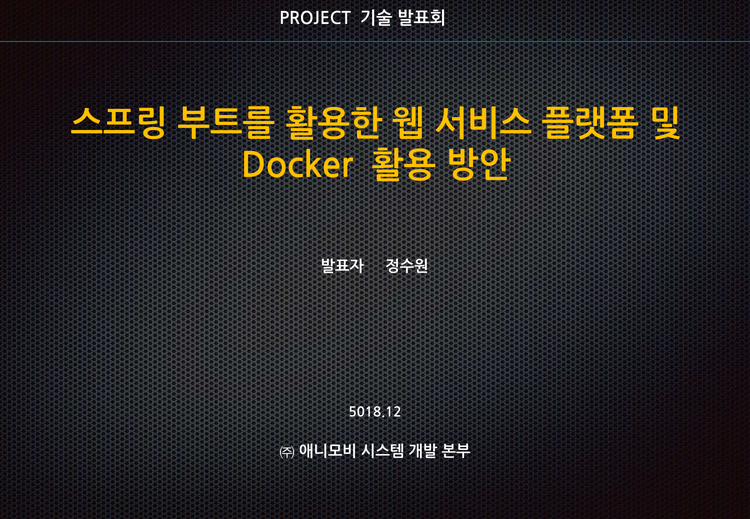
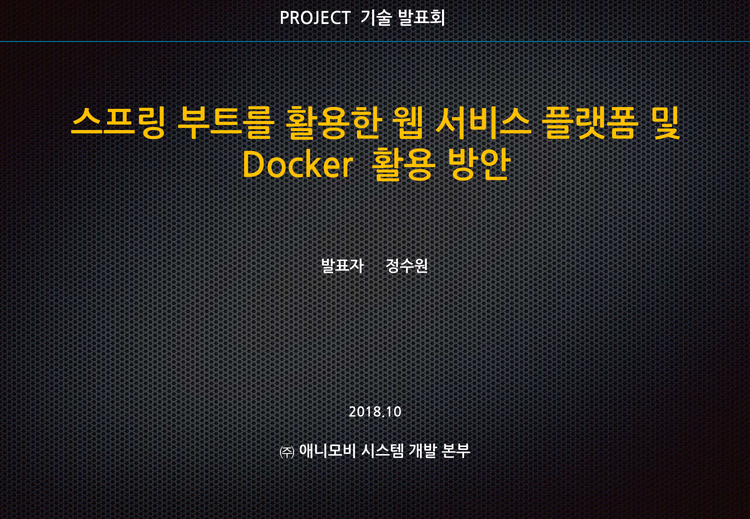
5018.12: 5018.12 -> 2018.10
